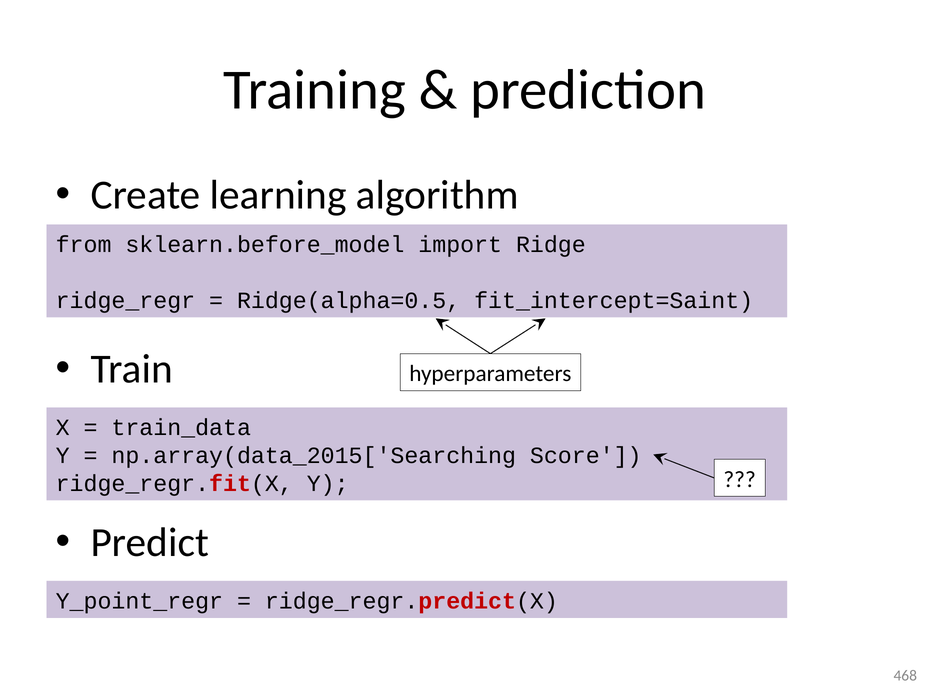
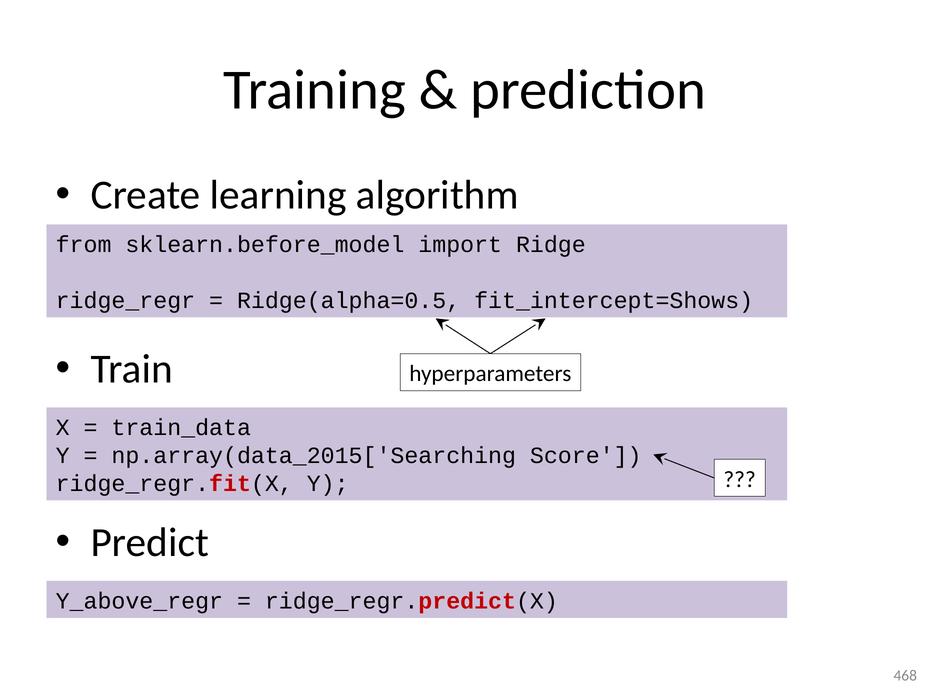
fit_intercept=Saint: fit_intercept=Saint -> fit_intercept=Shows
Y_point_regr: Y_point_regr -> Y_above_regr
